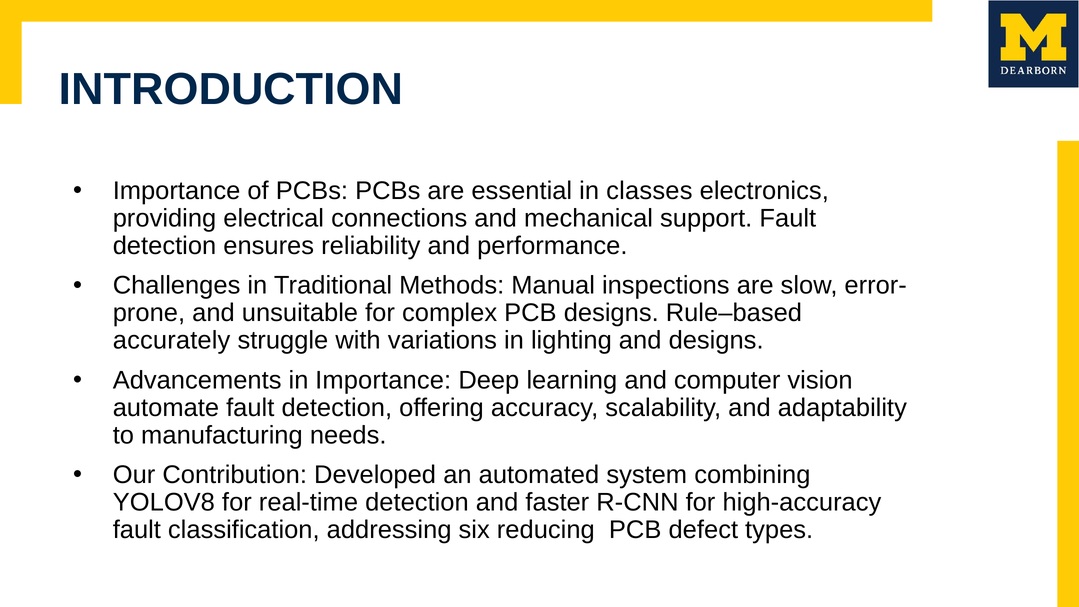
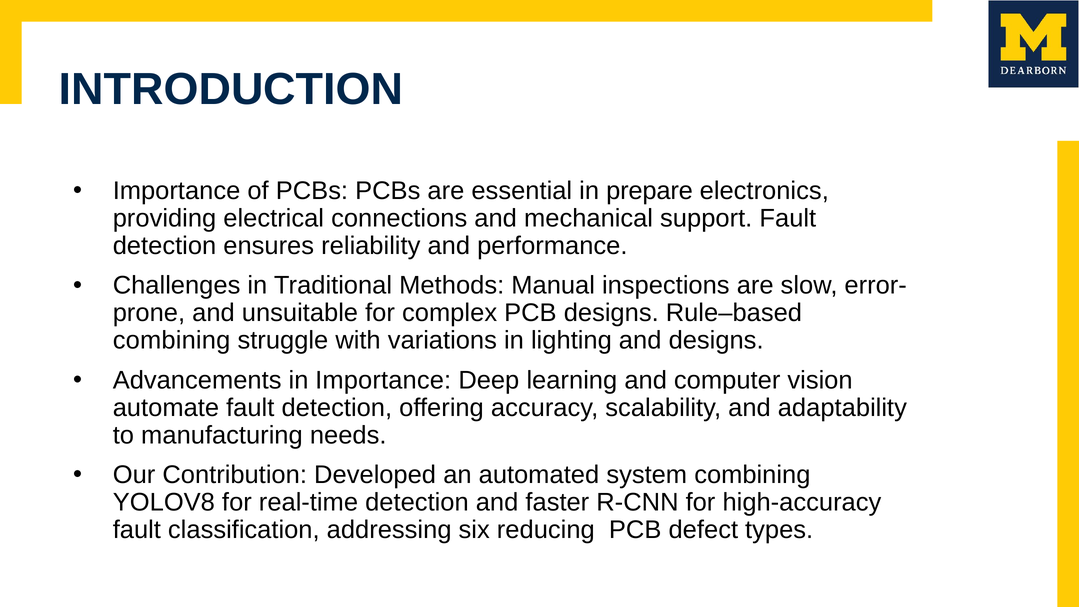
classes: classes -> prepare
accurately at (172, 341): accurately -> combining
